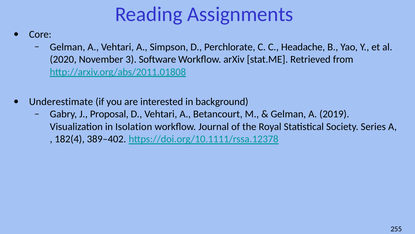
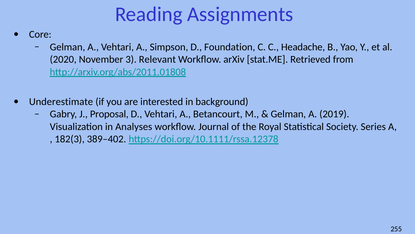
Perchlorate: Perchlorate -> Foundation
Software: Software -> Relevant
Isolation: Isolation -> Analyses
182(4: 182(4 -> 182(3
